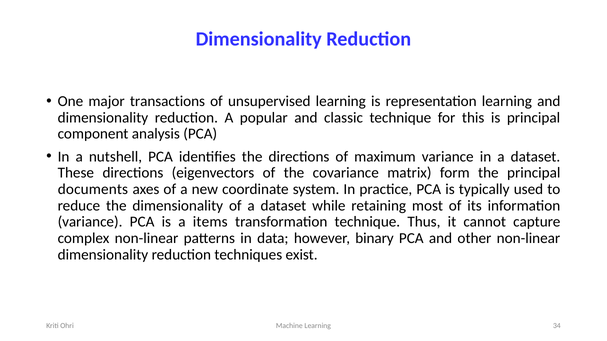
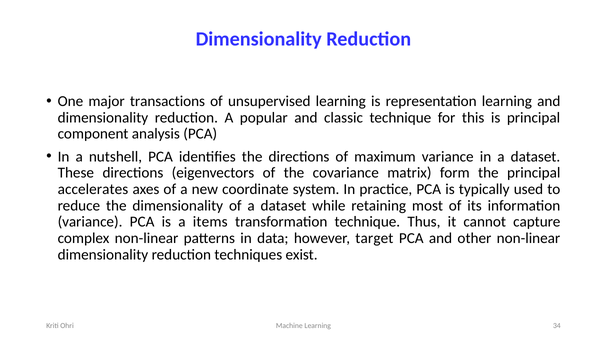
documents: documents -> accelerates
binary: binary -> target
